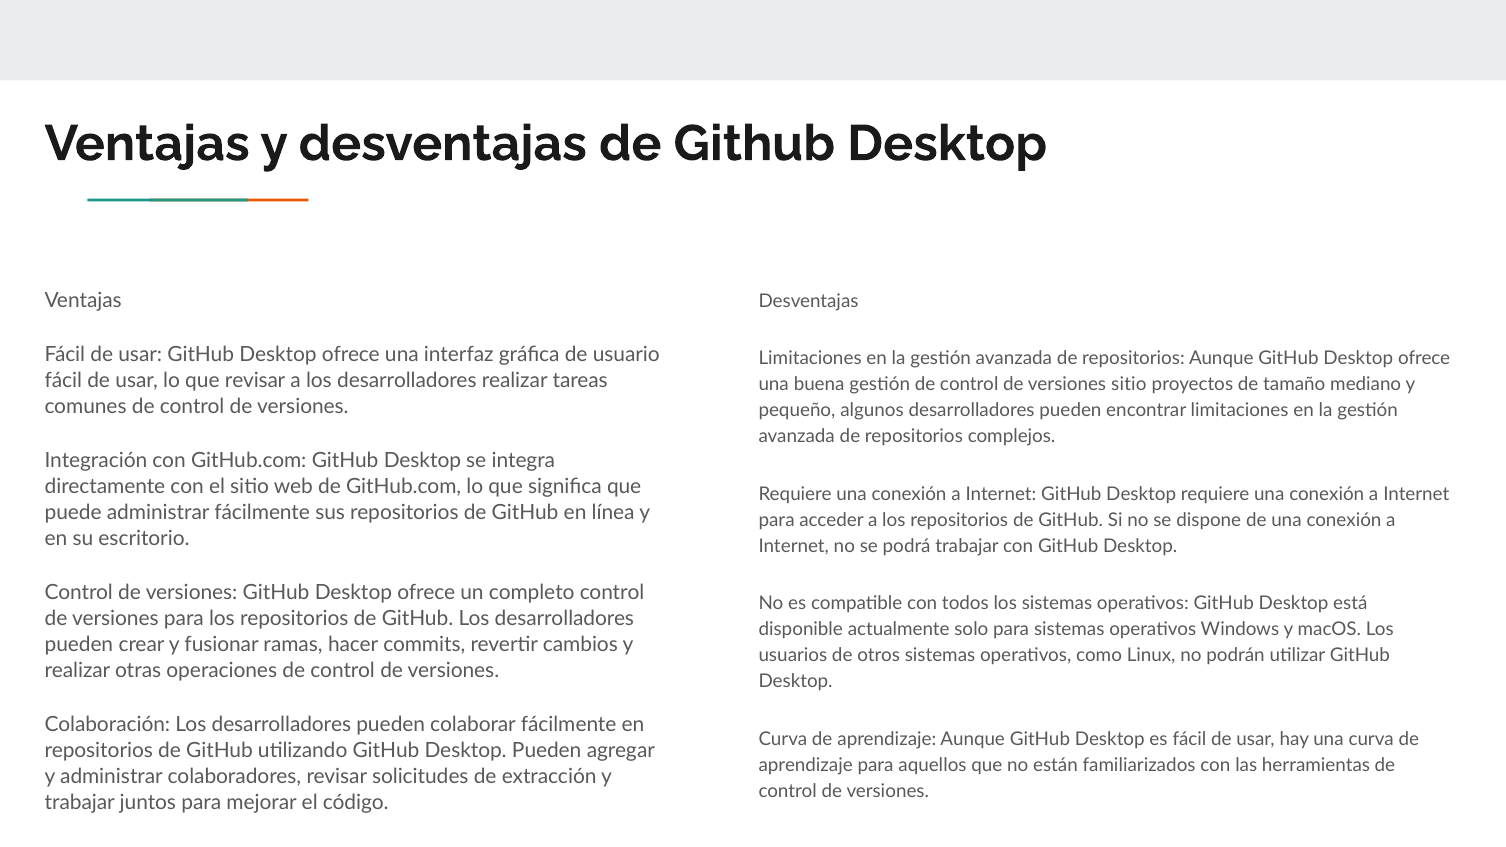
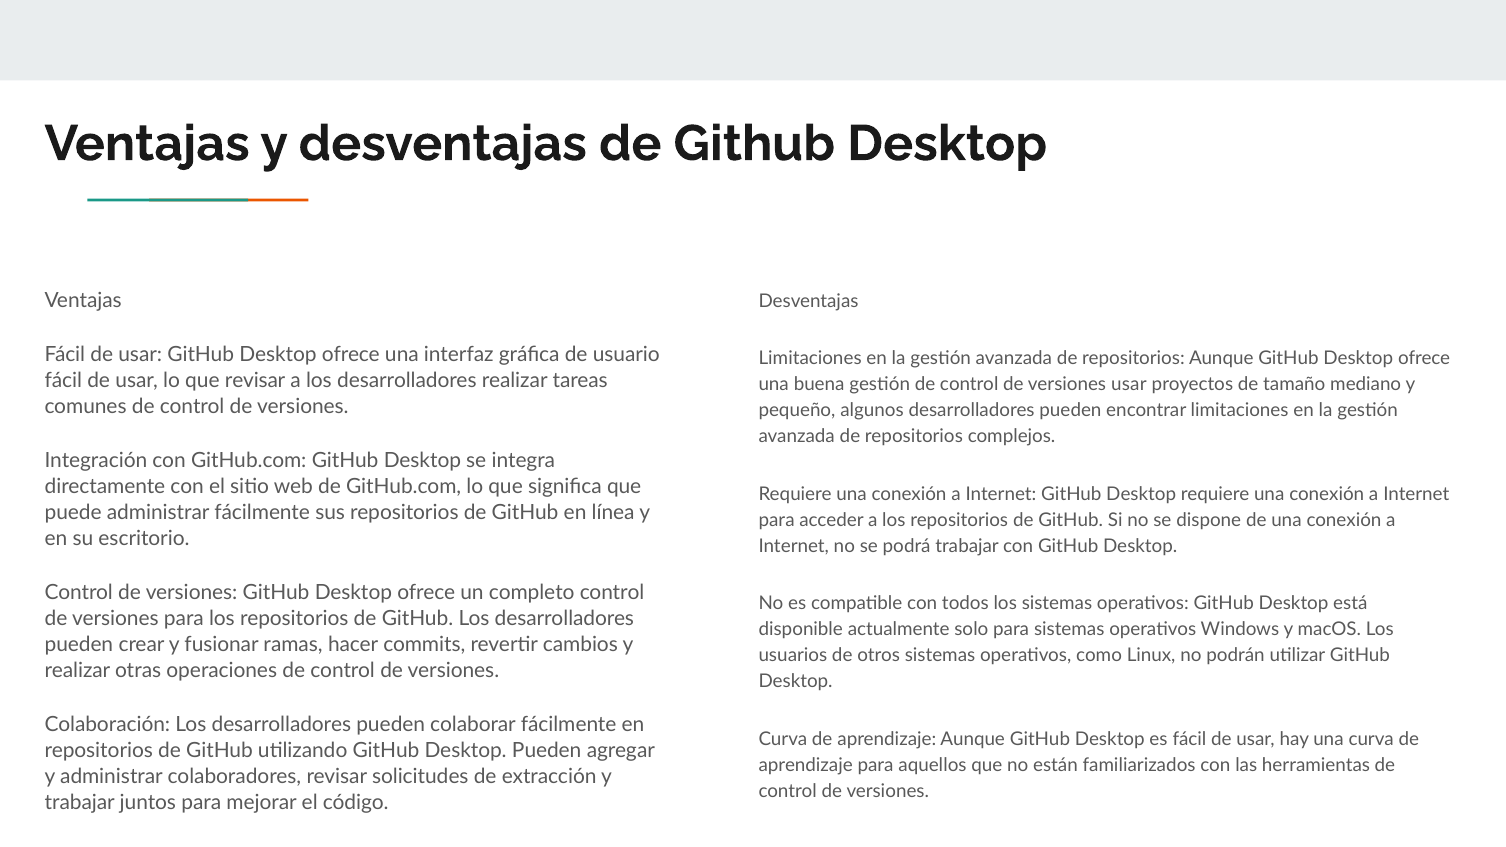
versiones sitio: sitio -> usar
